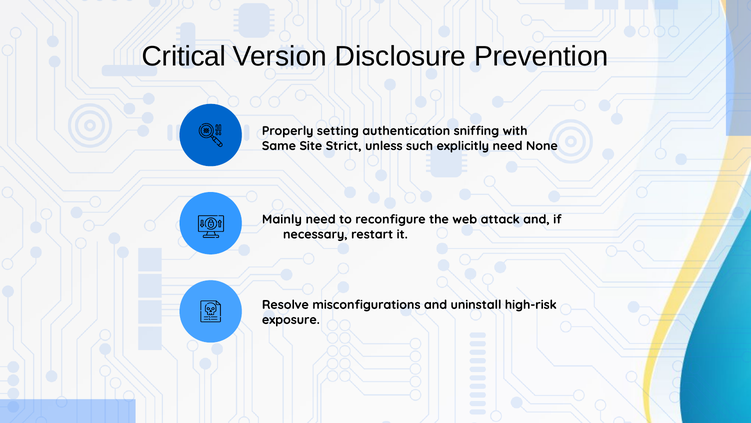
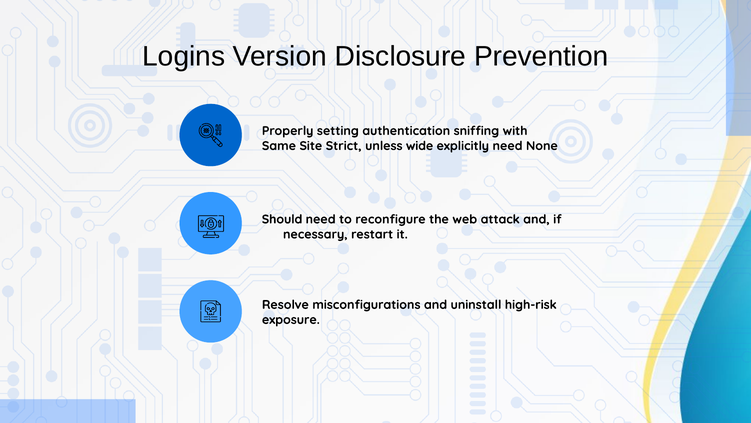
Critical: Critical -> Logins
such: such -> wide
Mainly: Mainly -> Should
